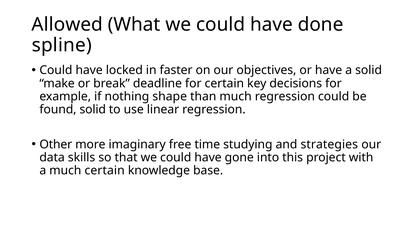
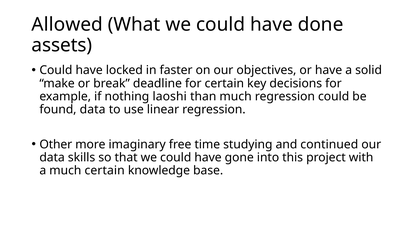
spline: spline -> assets
shape: shape -> laoshi
found solid: solid -> data
strategies: strategies -> continued
